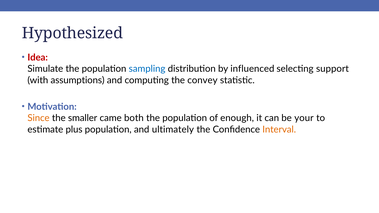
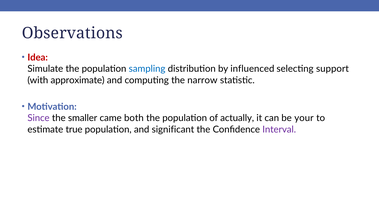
Hypothesized: Hypothesized -> Observations
assumptions: assumptions -> approximate
convey: convey -> narrow
Since colour: orange -> purple
enough: enough -> actually
plus: plus -> true
ultimately: ultimately -> significant
Interval colour: orange -> purple
